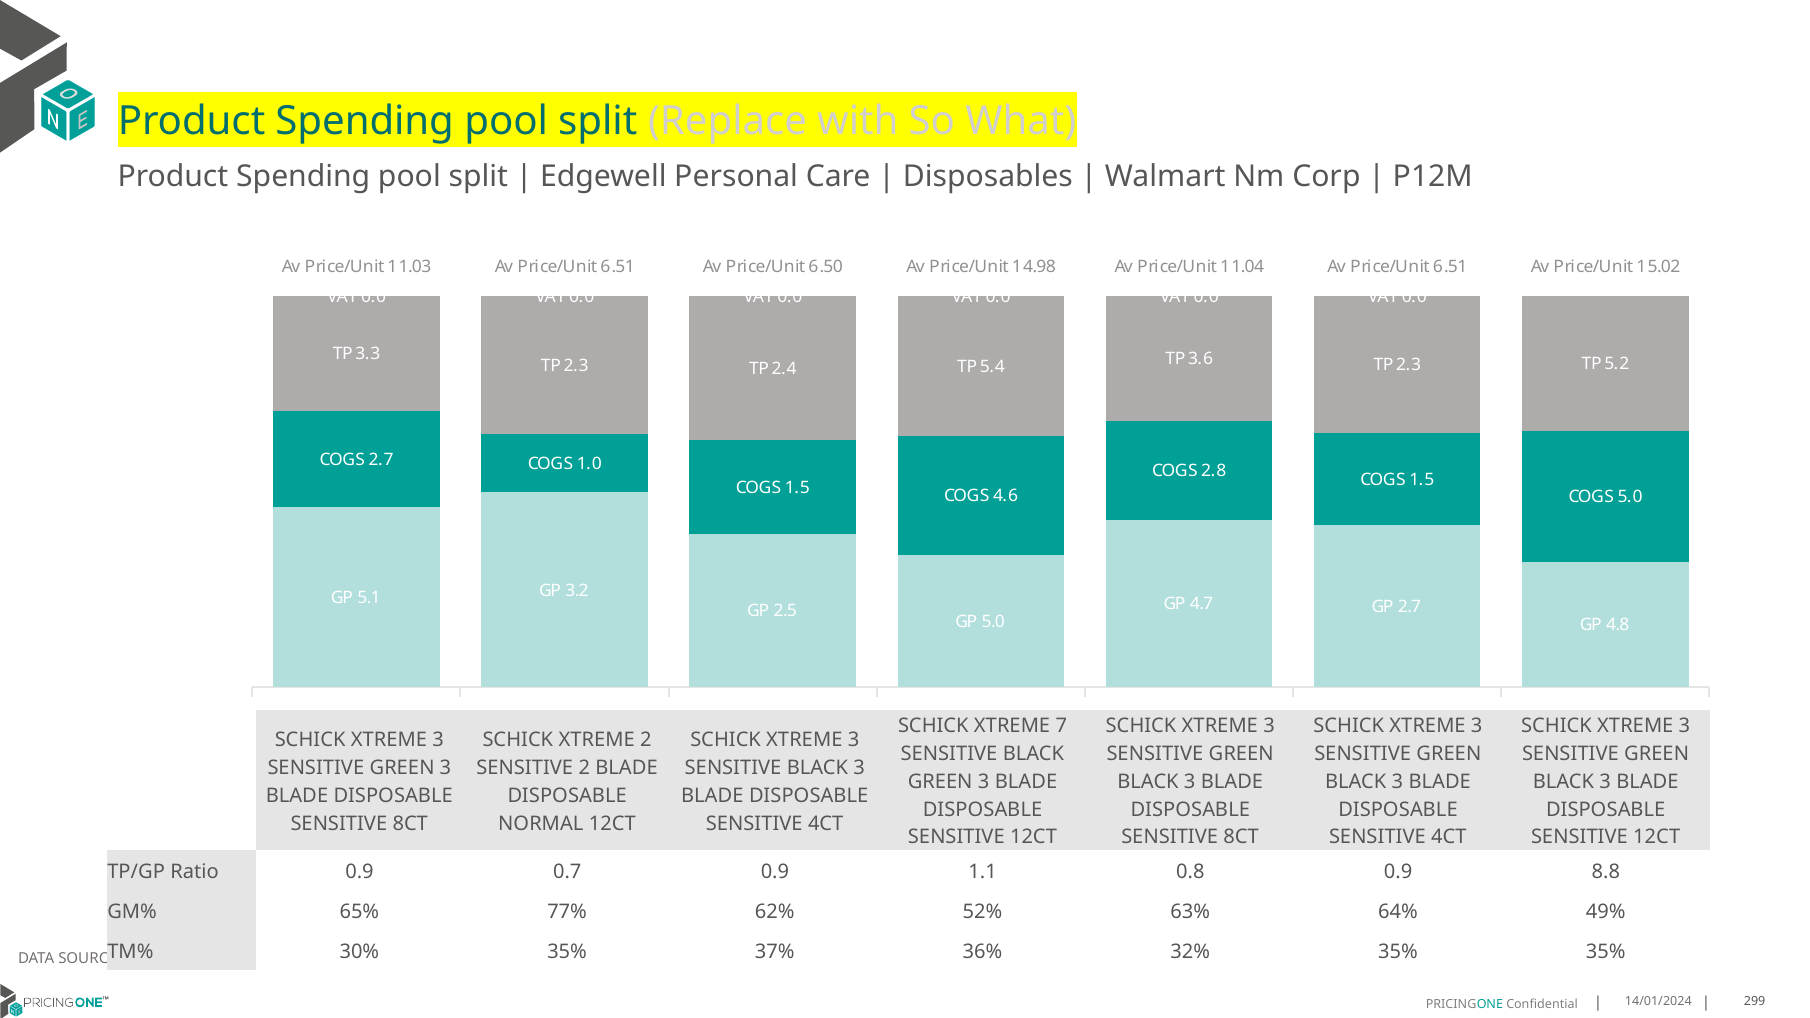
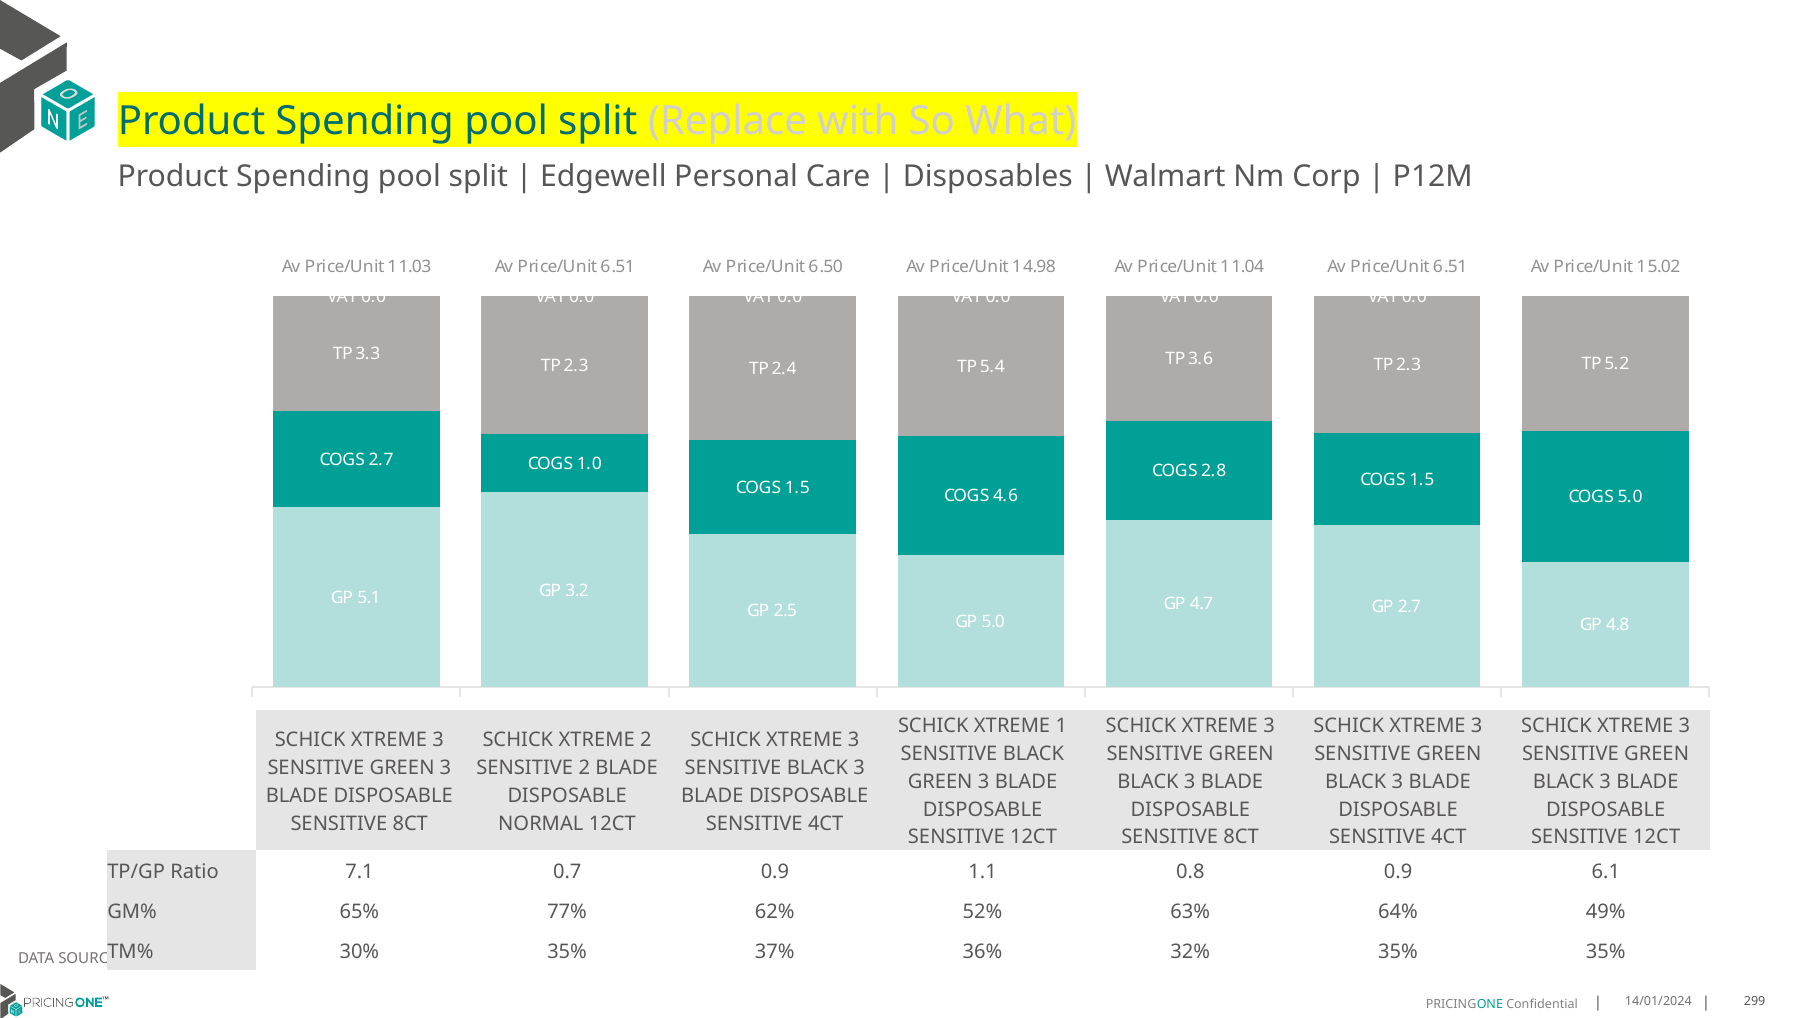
7: 7 -> 1
Ratio 0.9: 0.9 -> 7.1
8.8: 8.8 -> 6.1
